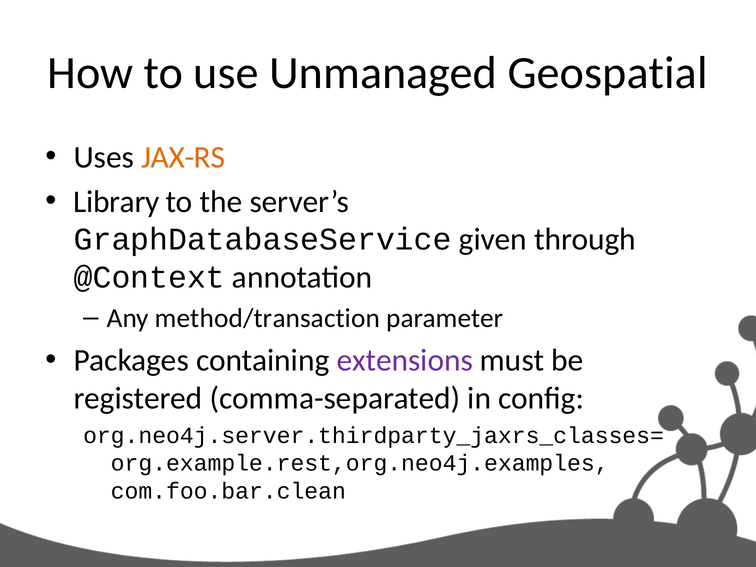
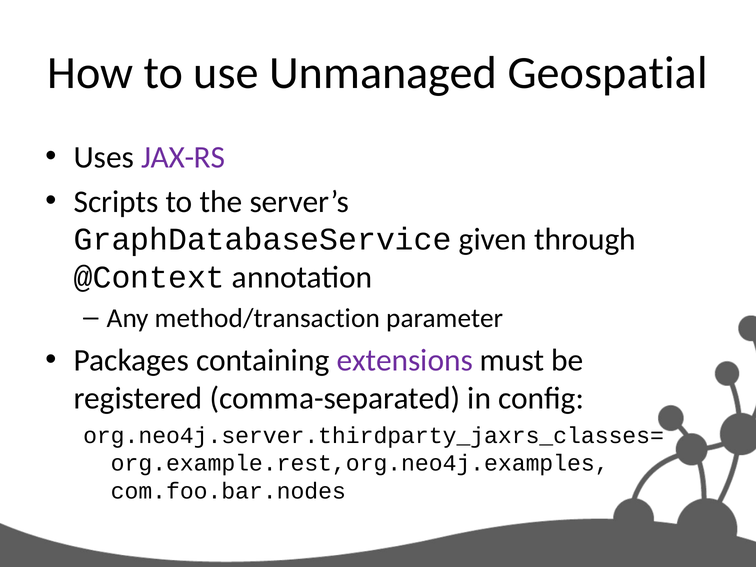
JAX-RS colour: orange -> purple
Library: Library -> Scripts
com.foo.bar.clean: com.foo.bar.clean -> com.foo.bar.nodes
